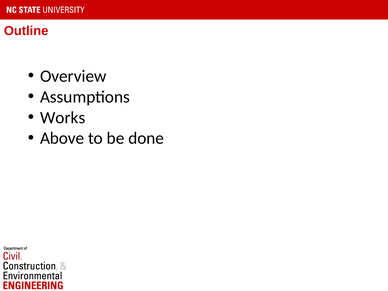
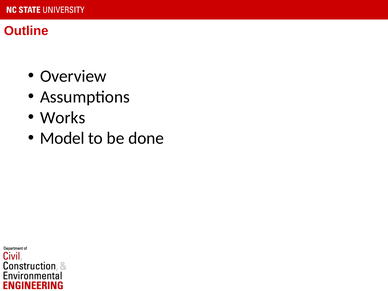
Above: Above -> Model
